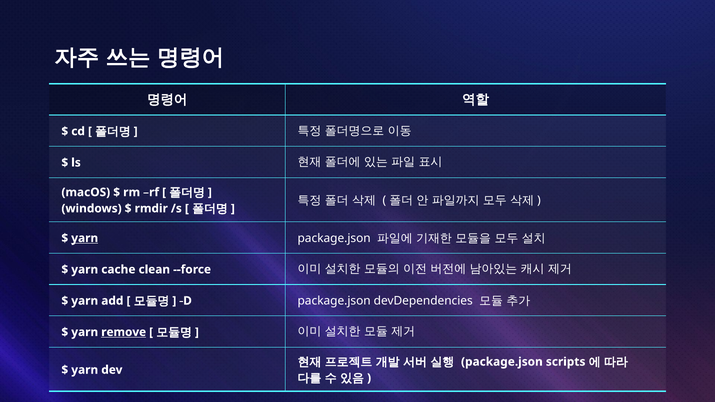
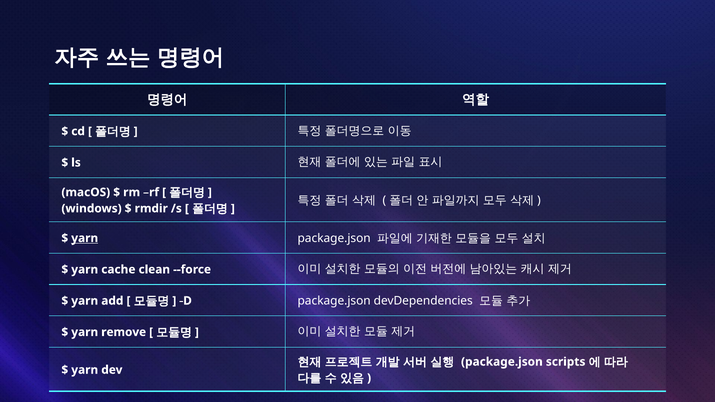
remove underline: present -> none
